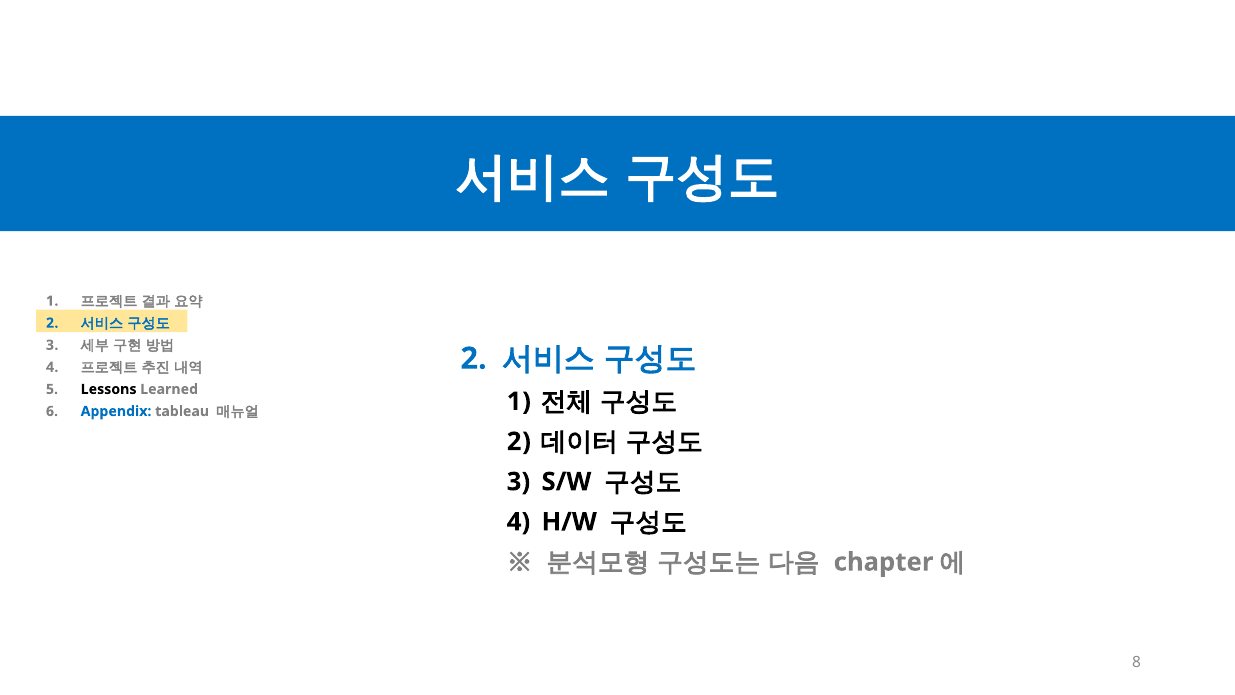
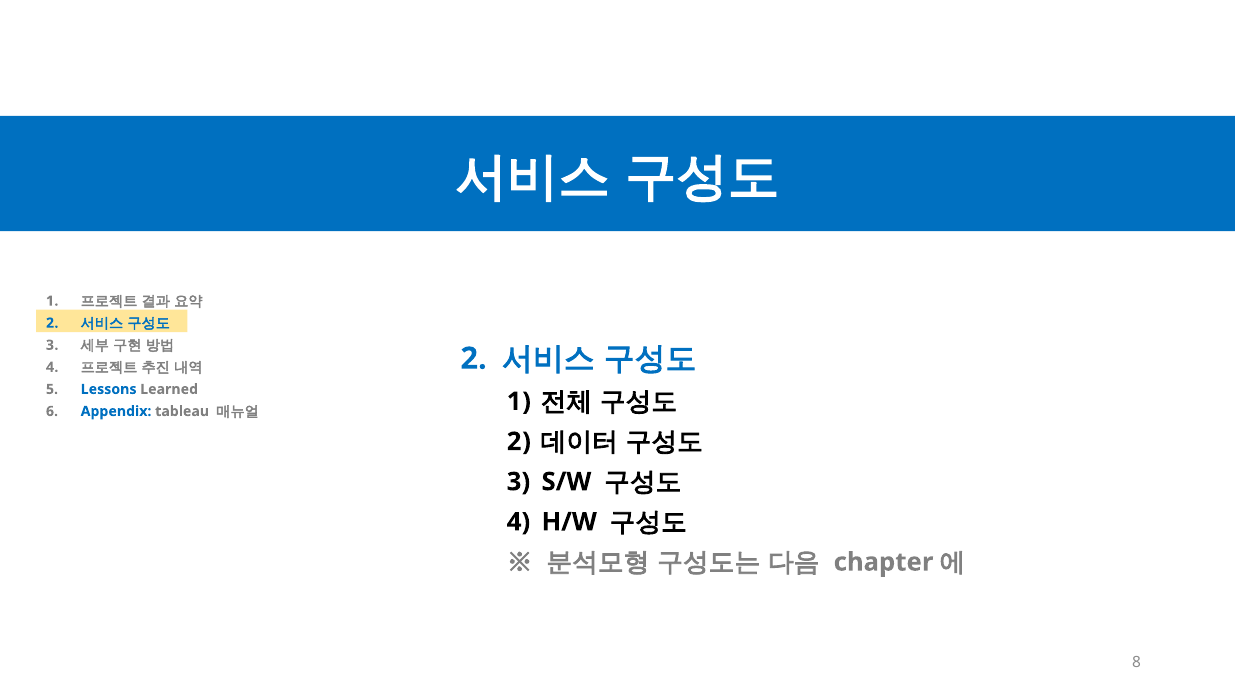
Lessons colour: black -> blue
